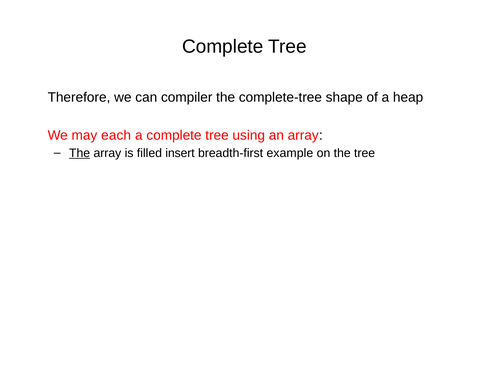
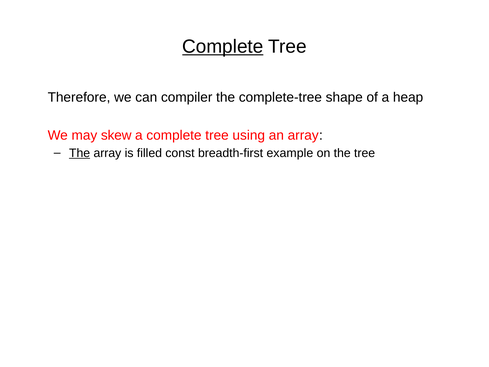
Complete at (223, 47) underline: none -> present
each: each -> skew
insert: insert -> const
